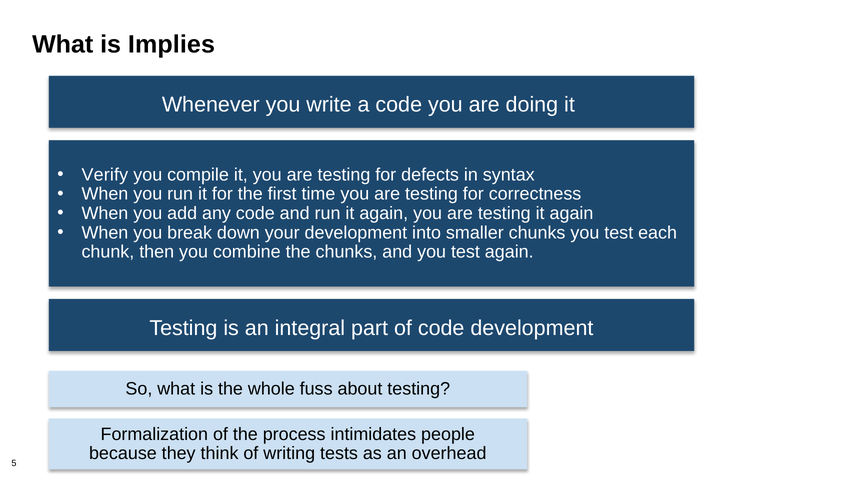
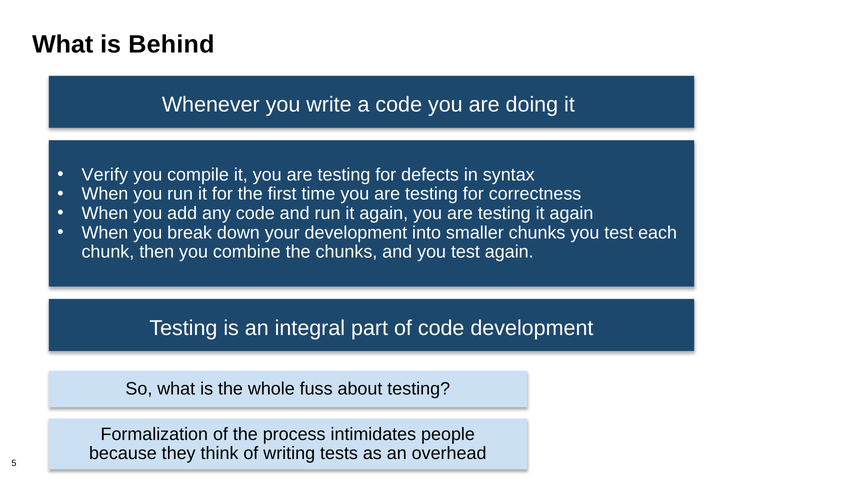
Implies: Implies -> Behind
